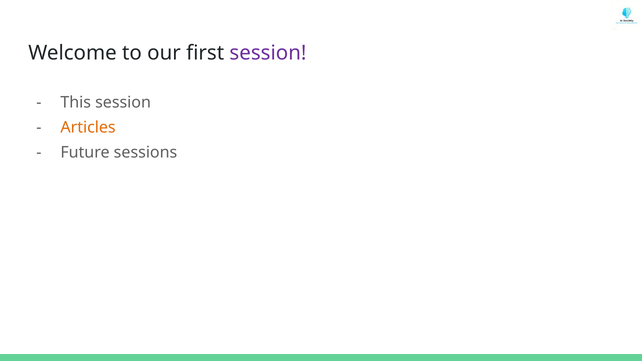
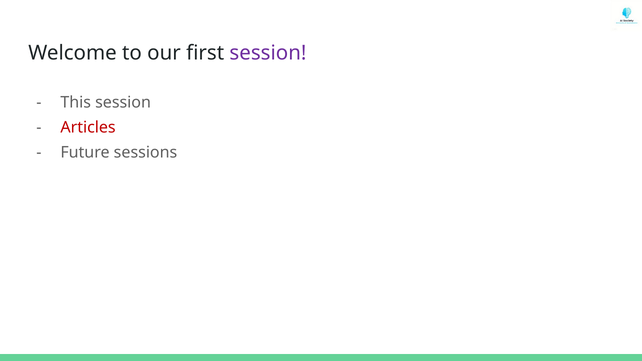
Articles colour: orange -> red
